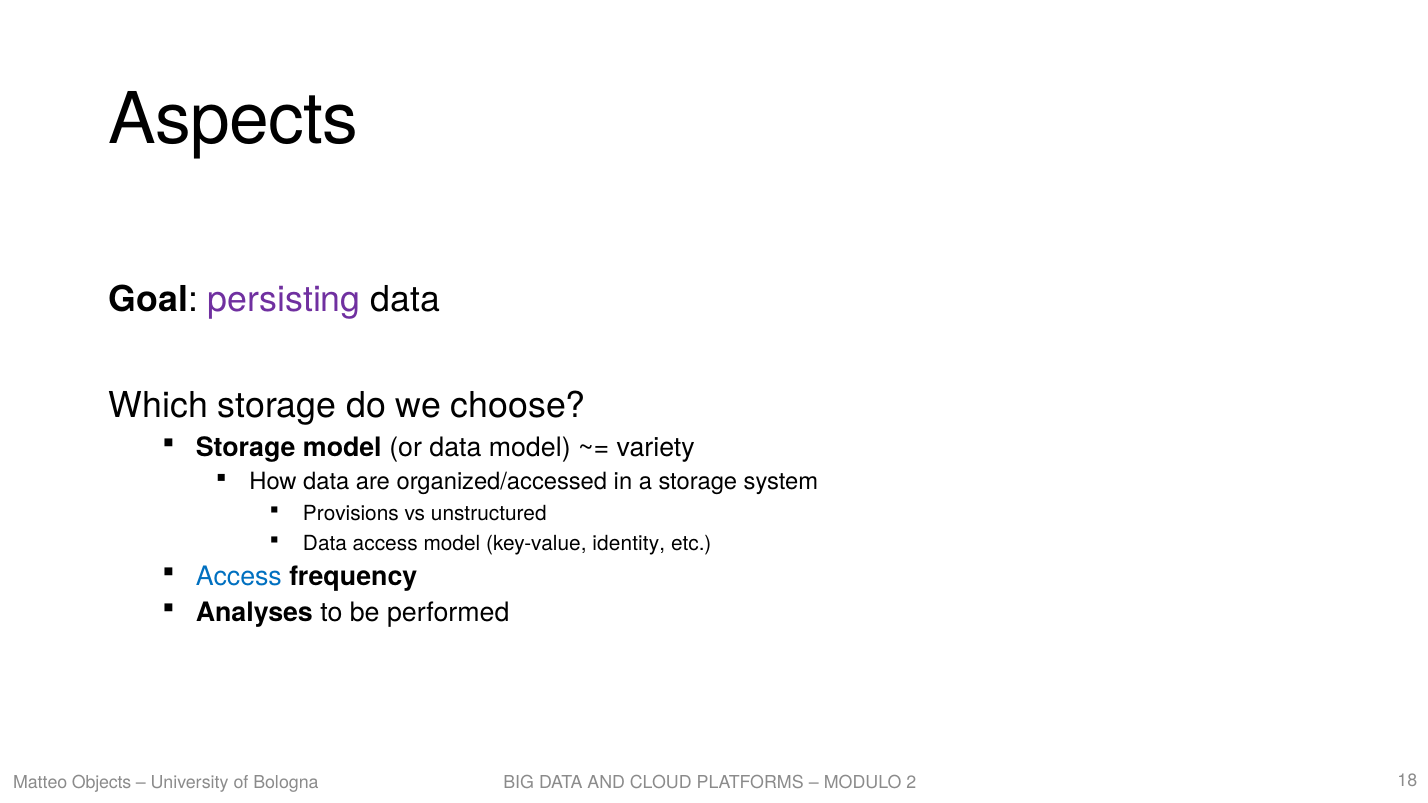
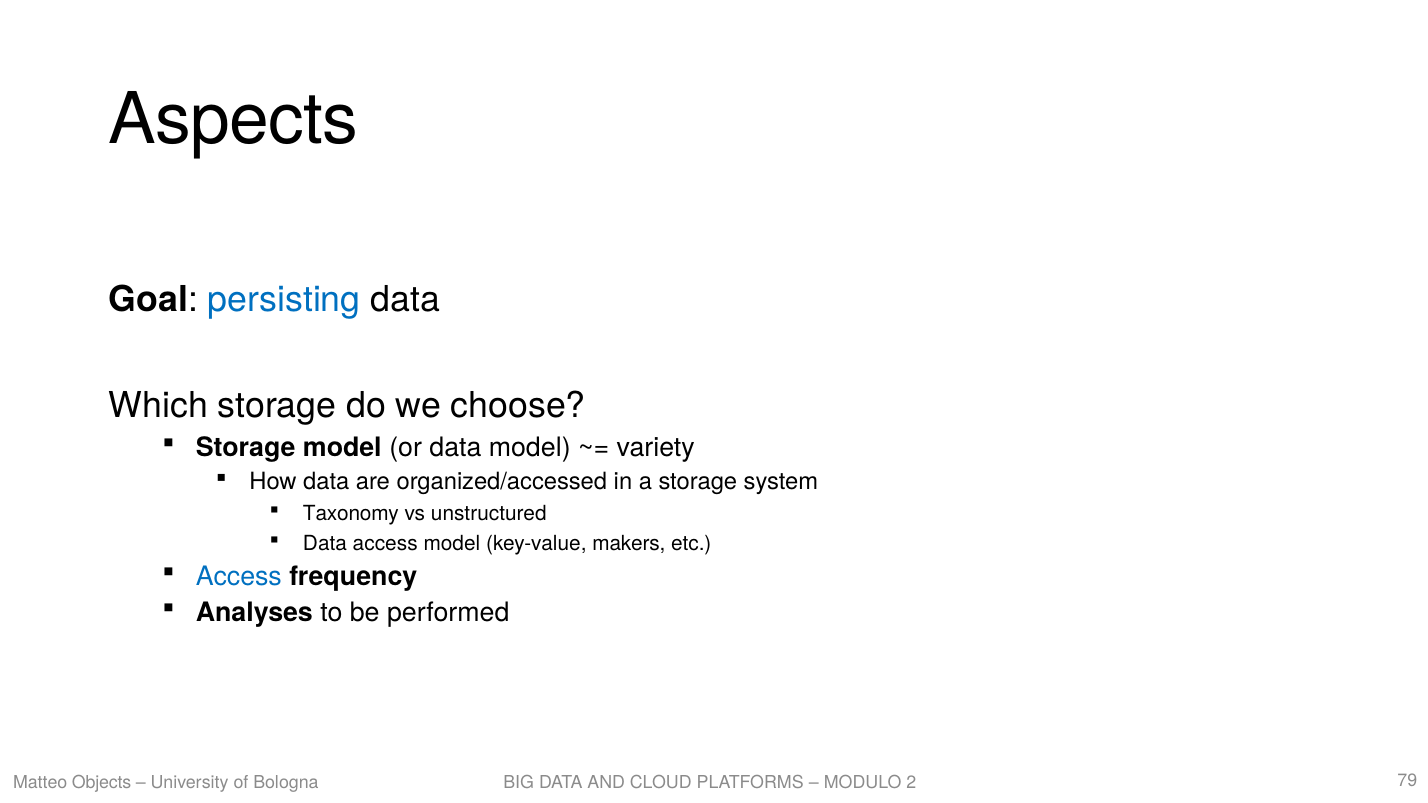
persisting colour: purple -> blue
Provisions: Provisions -> Taxonomy
identity: identity -> makers
18: 18 -> 79
